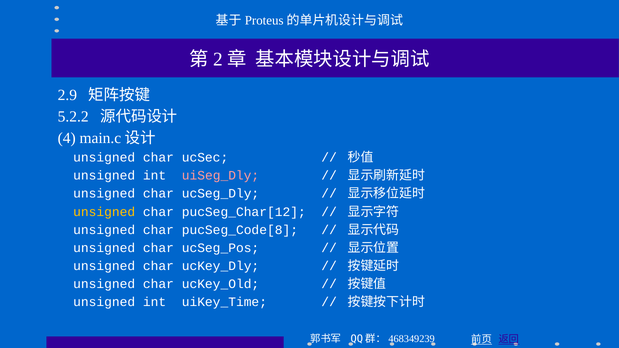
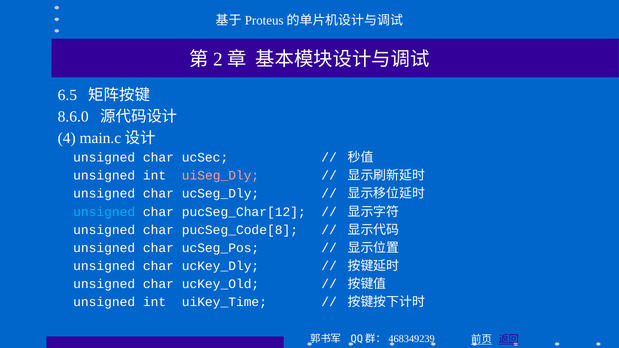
2.9: 2.9 -> 6.5
5.2.2: 5.2.2 -> 8.6.0
unsigned at (104, 212) colour: yellow -> light blue
